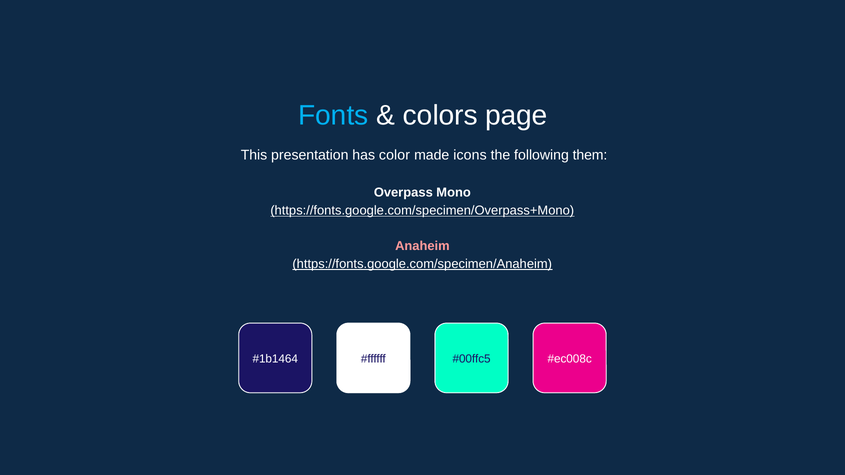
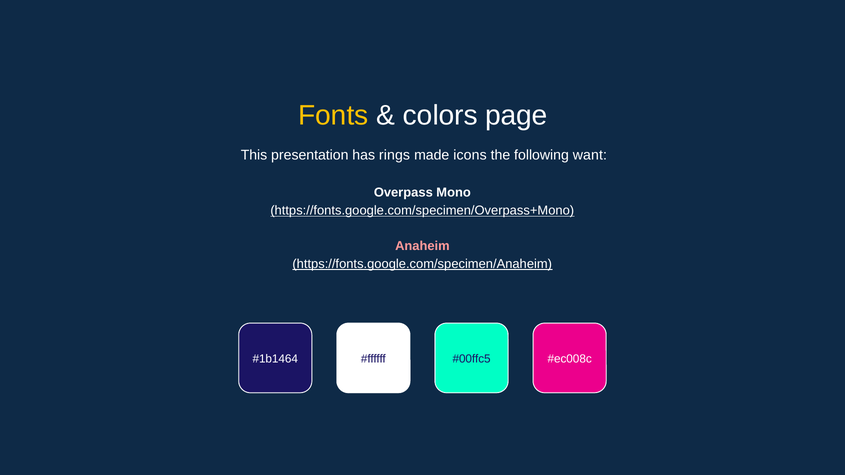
Fonts colour: light blue -> yellow
color: color -> rings
them: them -> want
